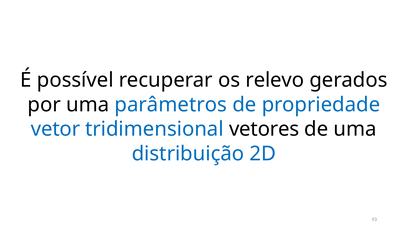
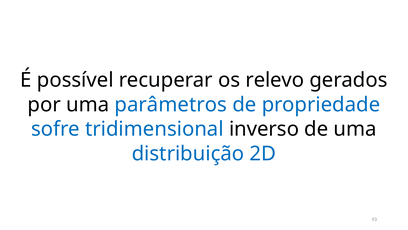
vetor: vetor -> sofre
vetores: vetores -> inverso
